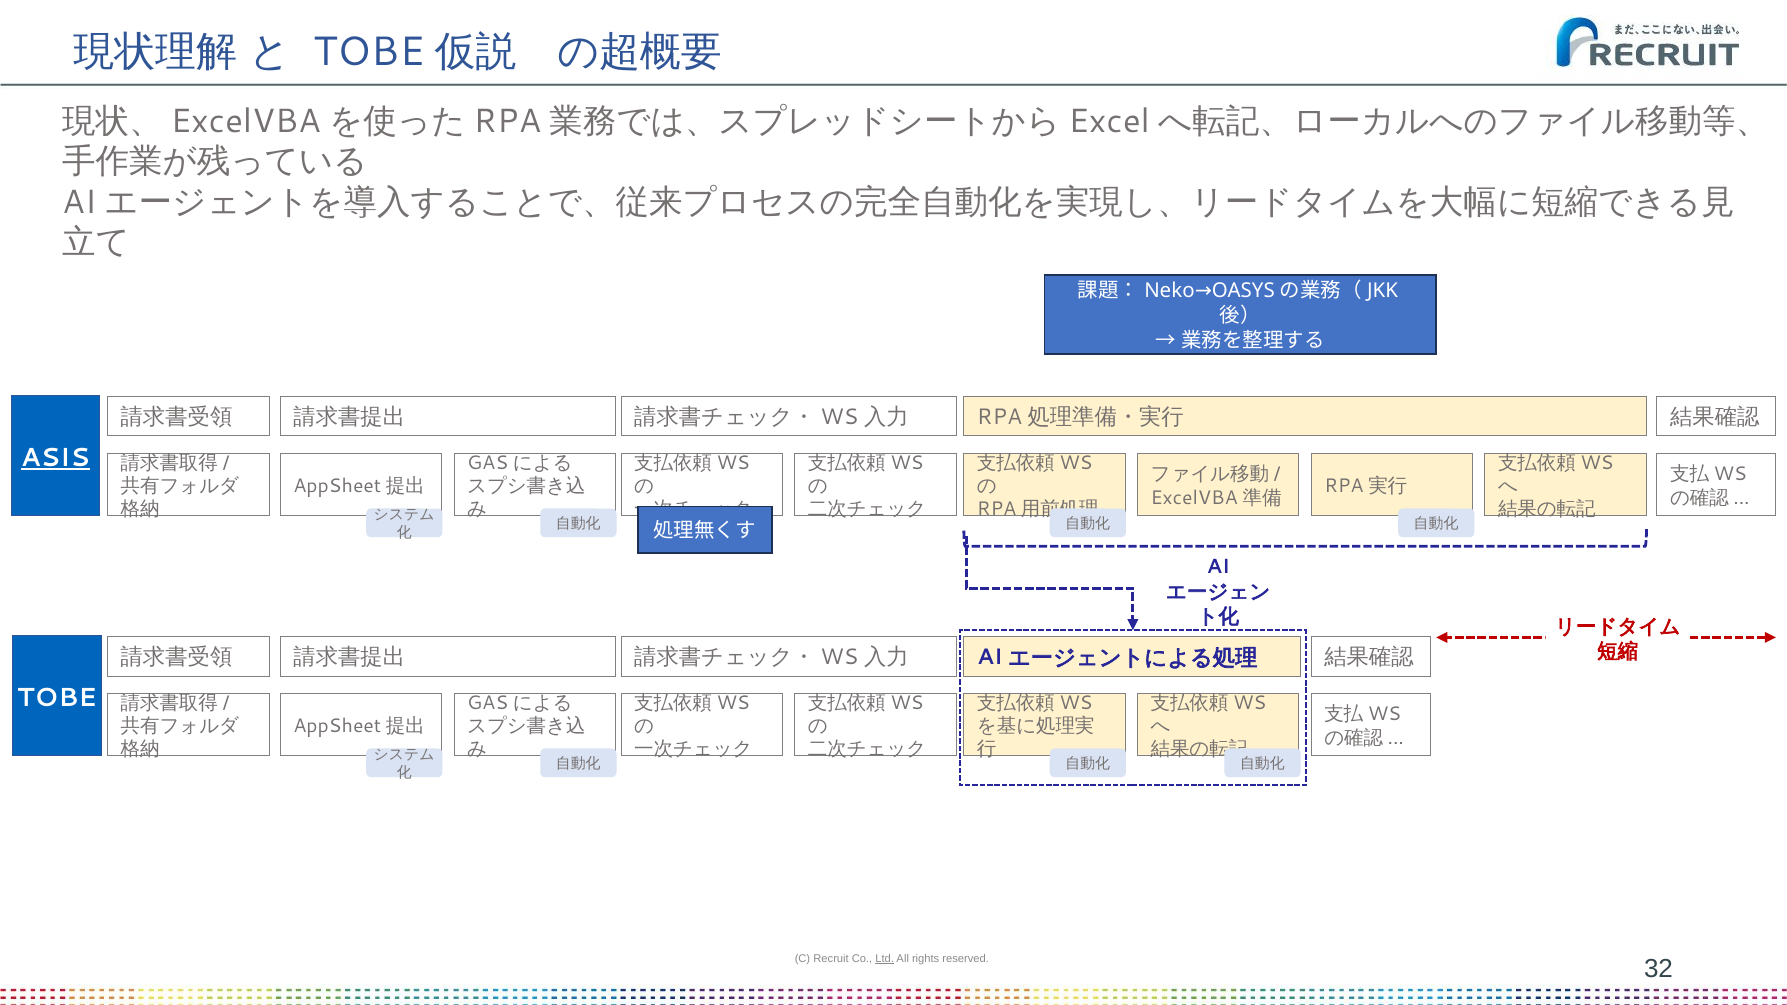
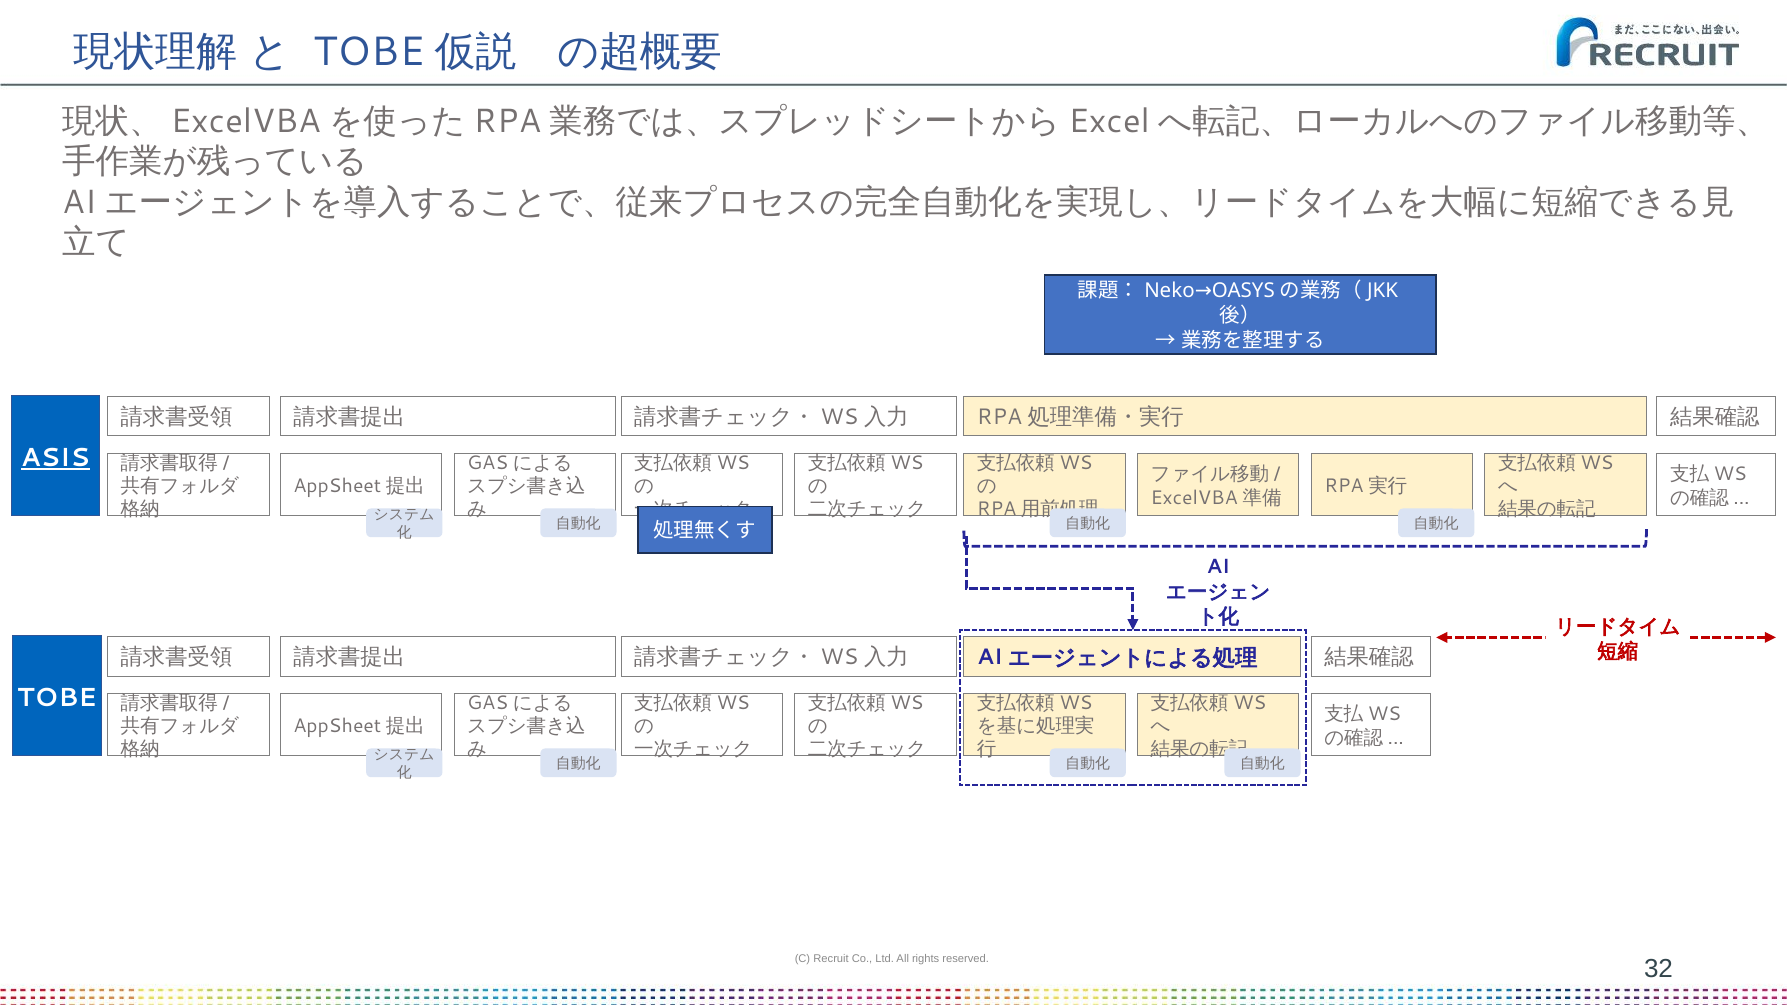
Ltd underline: present -> none
